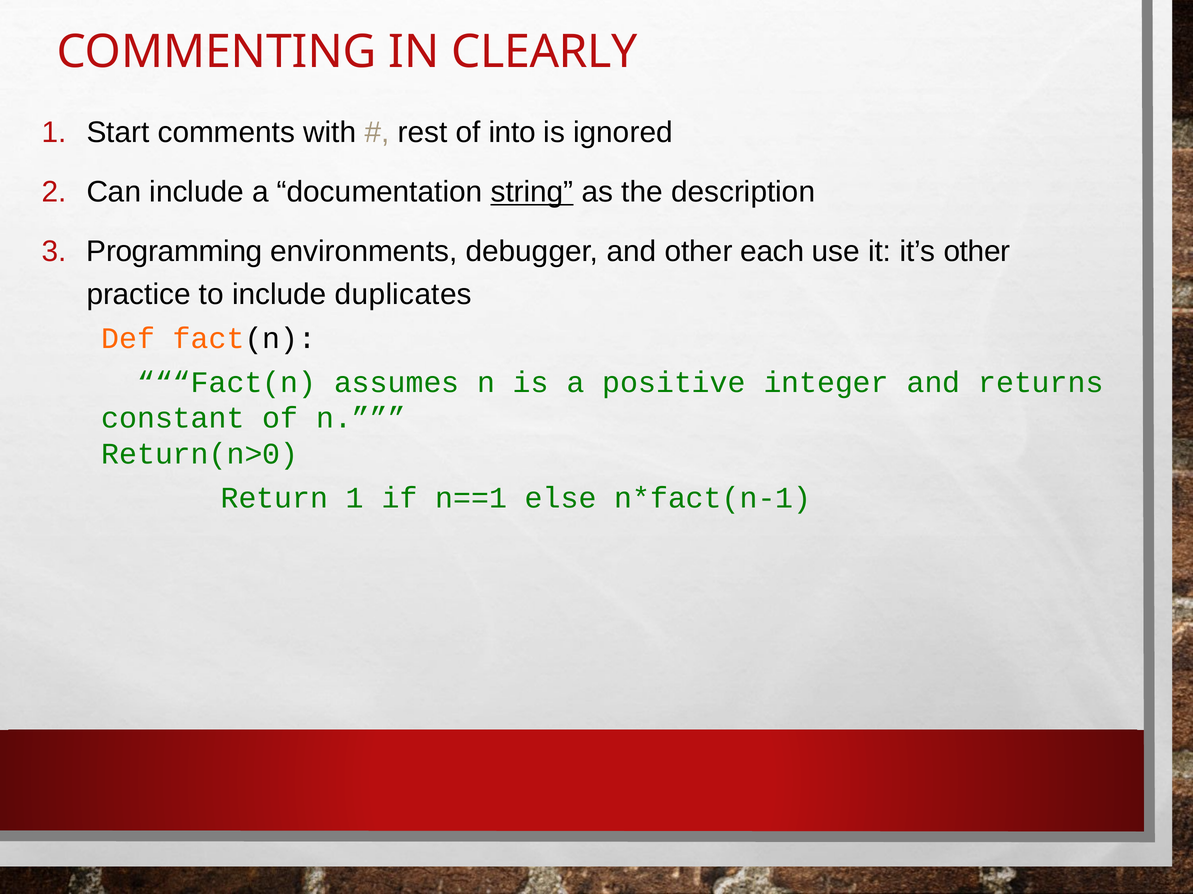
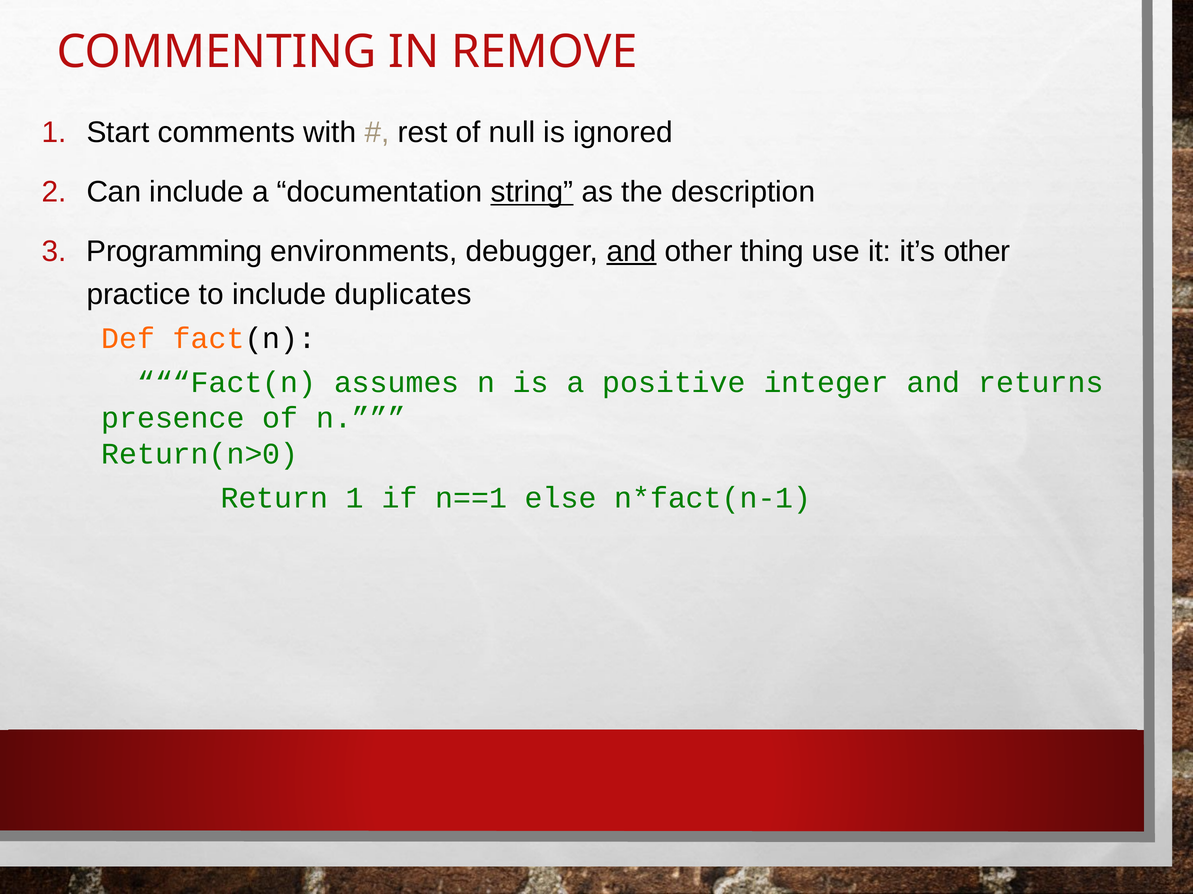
CLEARLY: CLEARLY -> REMOVE
into: into -> null
and at (631, 252) underline: none -> present
each: each -> thing
constant: constant -> presence
